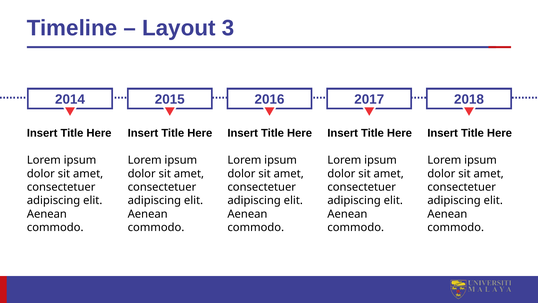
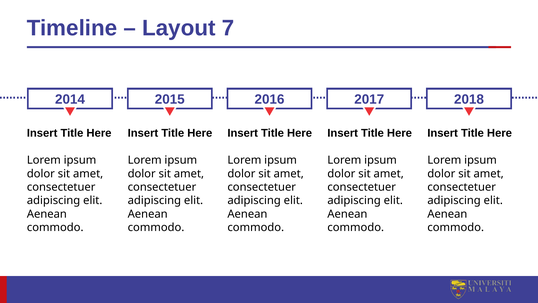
3: 3 -> 7
